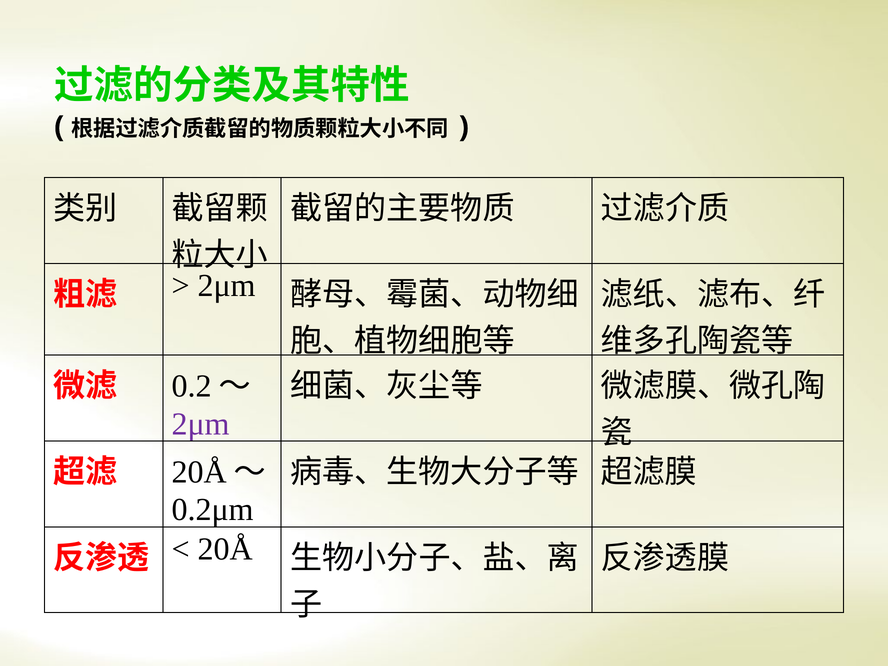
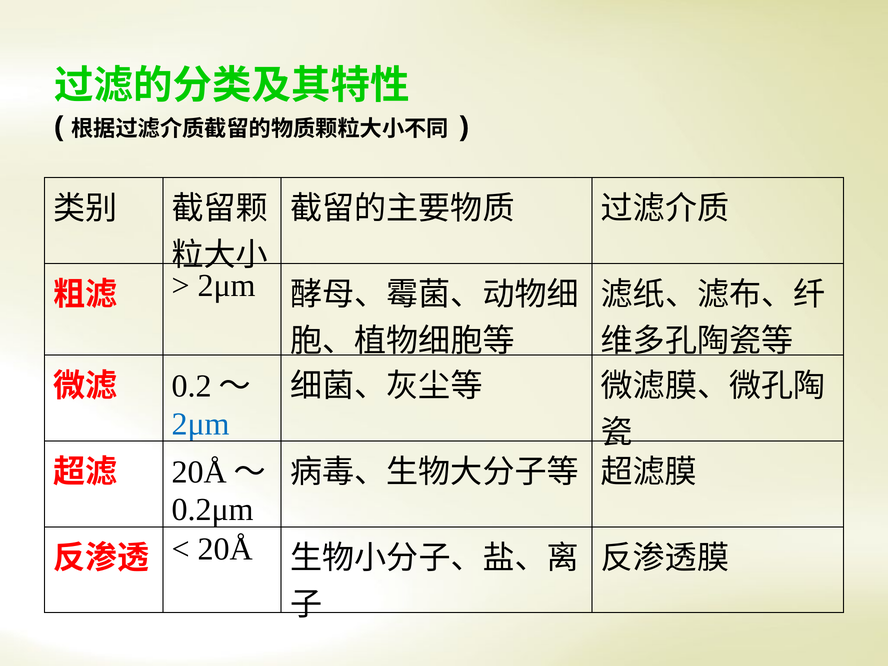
2μm at (201, 424) colour: purple -> blue
